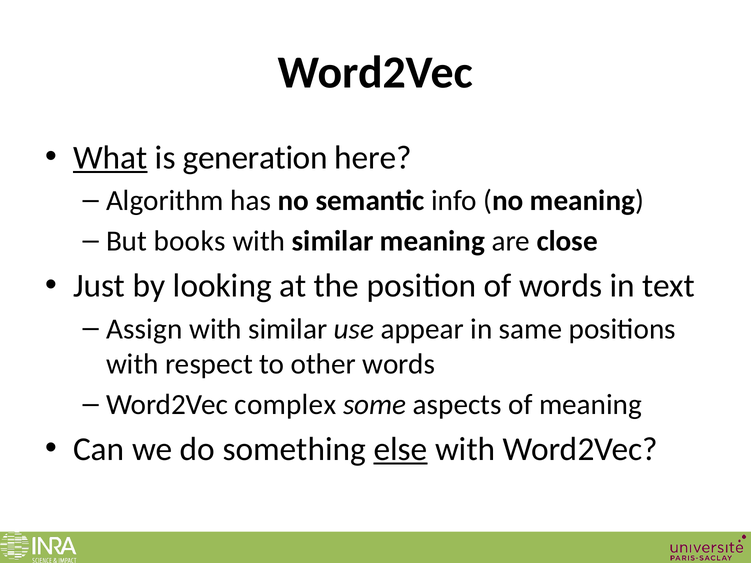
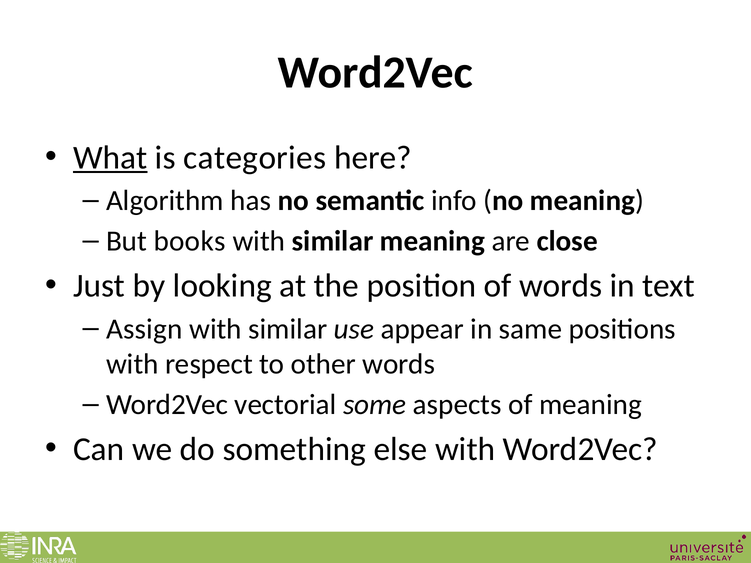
generation: generation -> categories
complex: complex -> vectorial
else underline: present -> none
